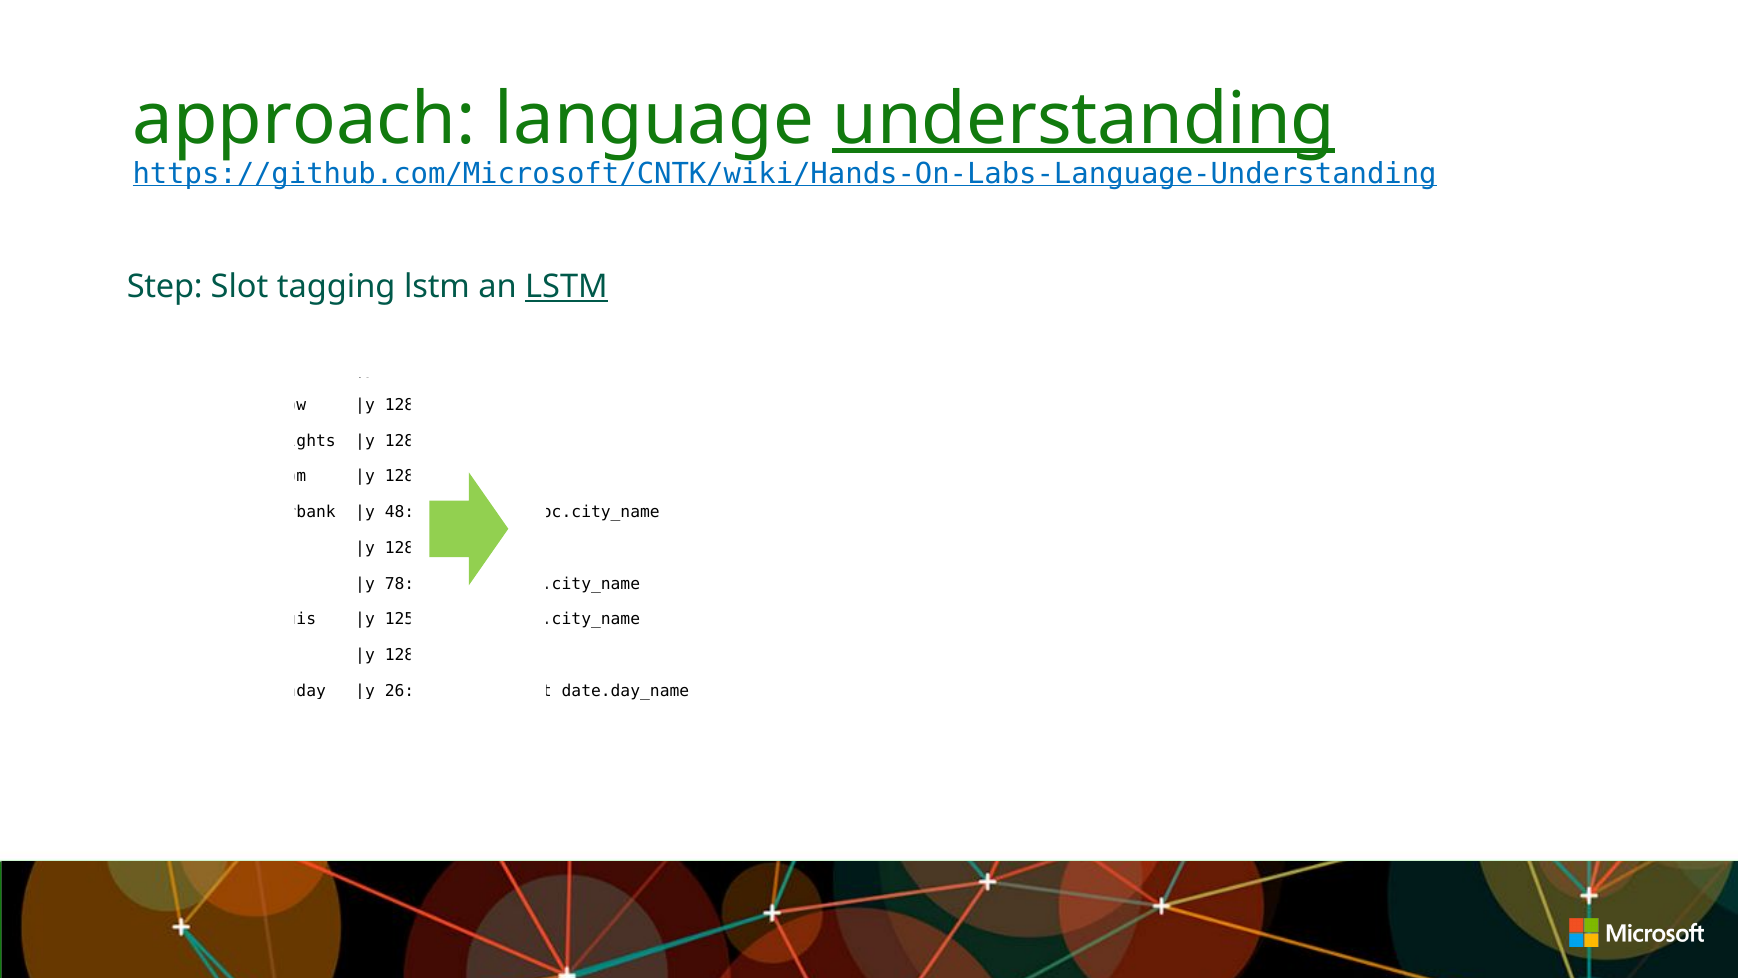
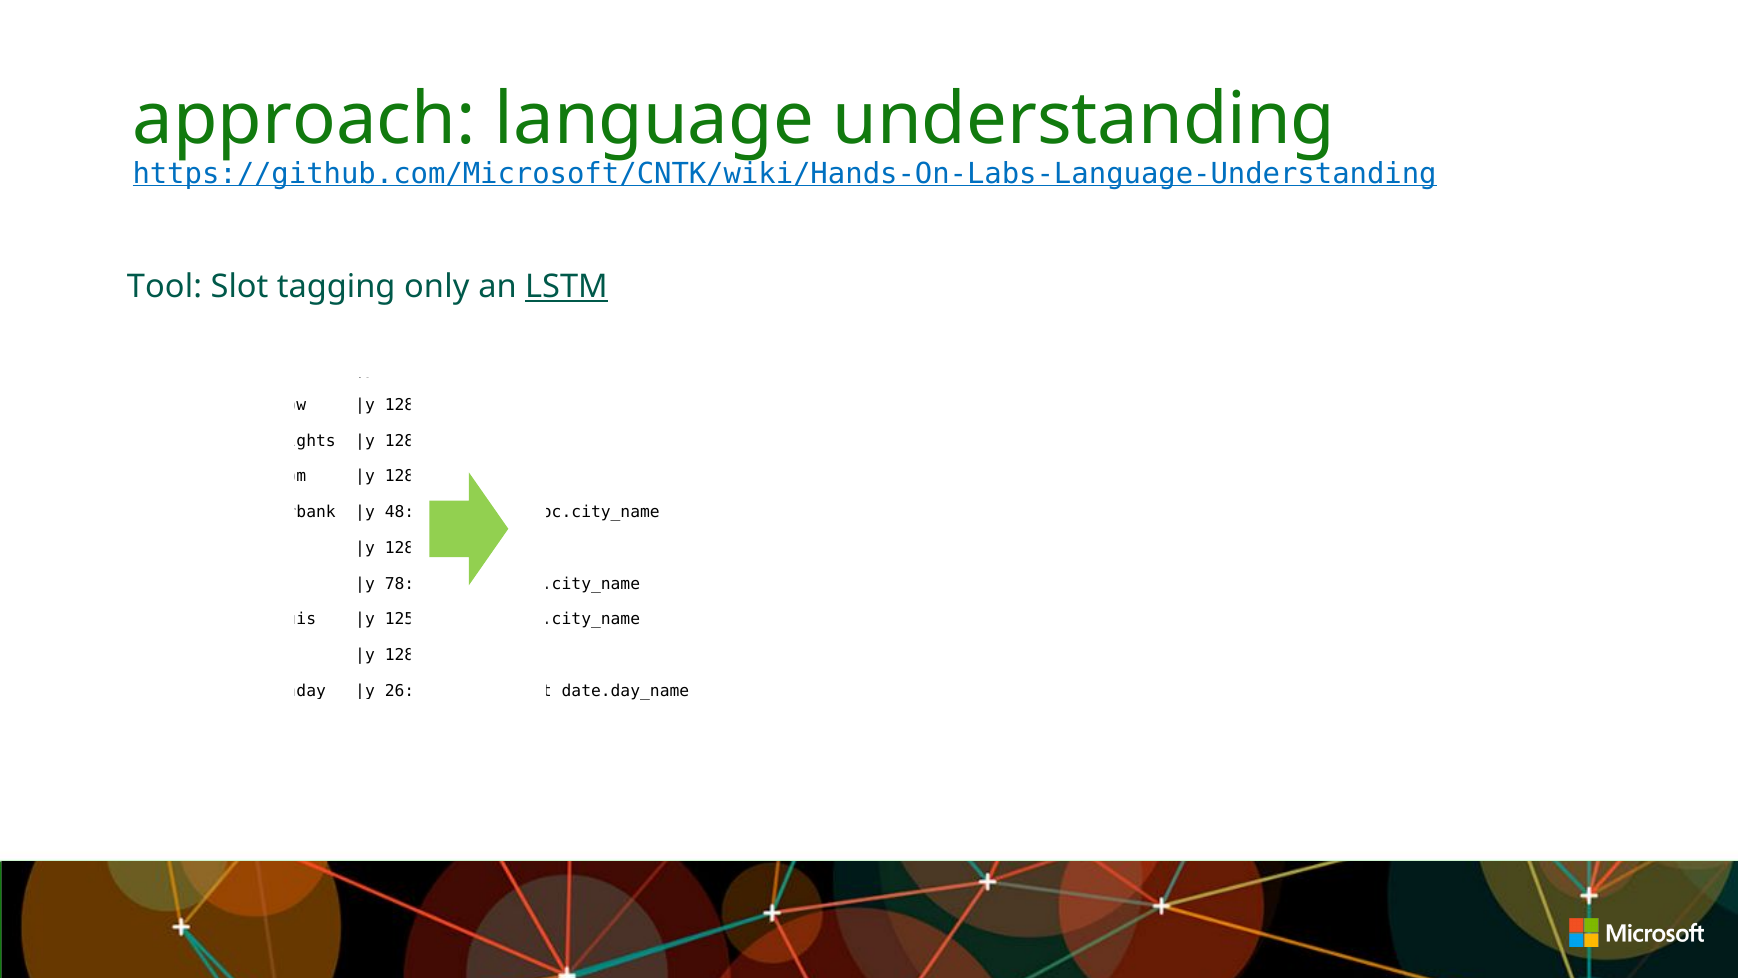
understanding underline: present -> none
Step: Step -> Tool
tagging lstm: lstm -> only
